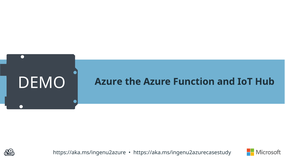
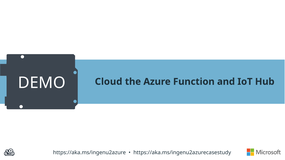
DEMO Azure: Azure -> Cloud
